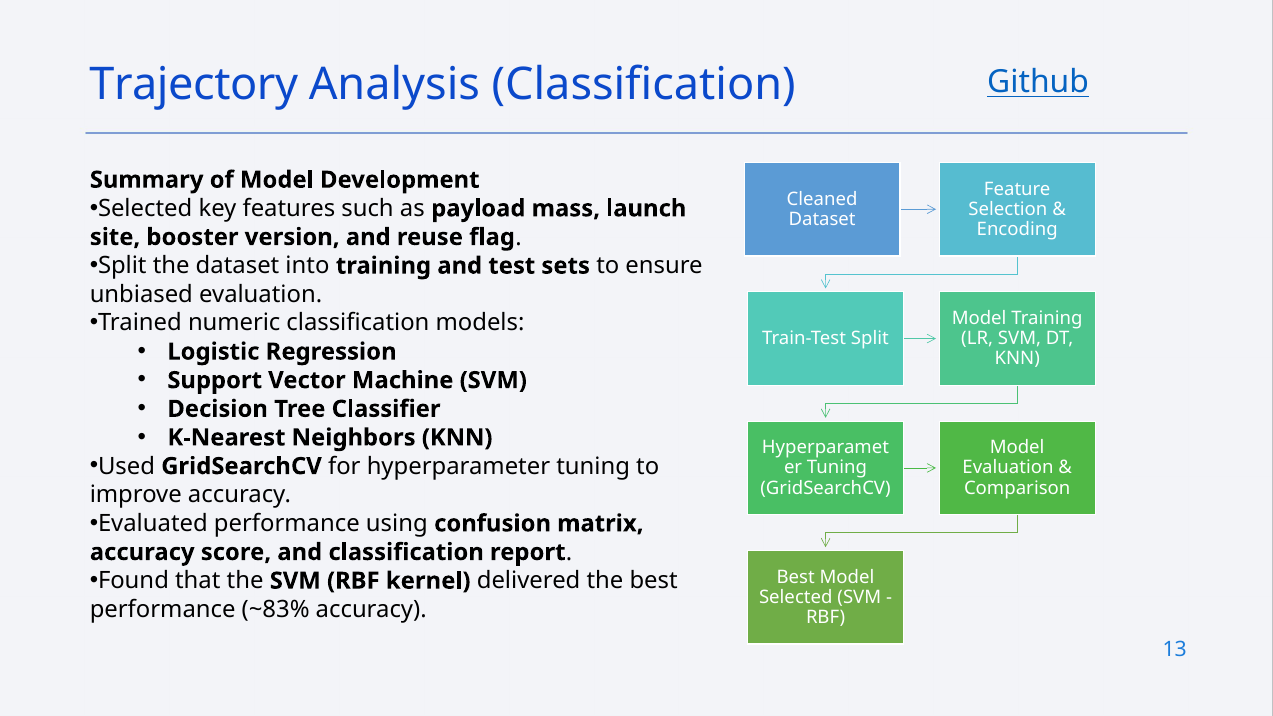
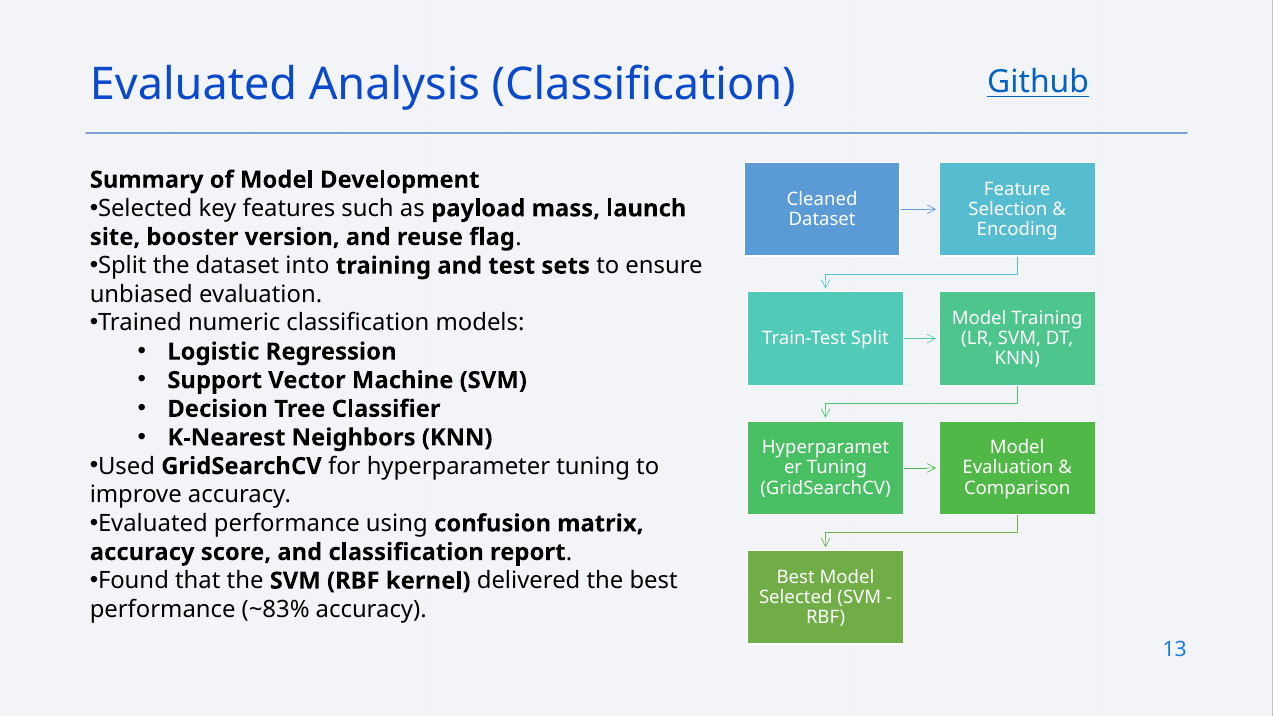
Trajectory at (194, 85): Trajectory -> Evaluated
